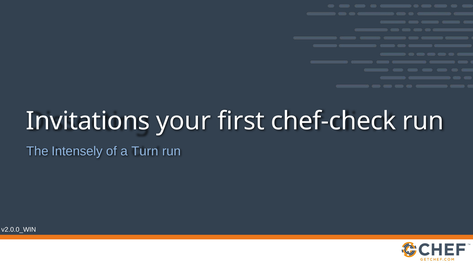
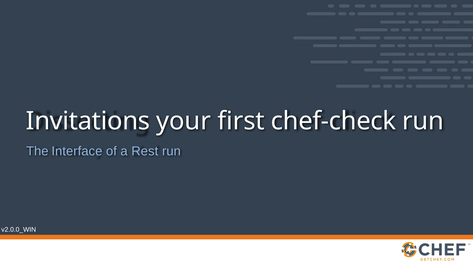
Intensely: Intensely -> Interface
Turn: Turn -> Rest
